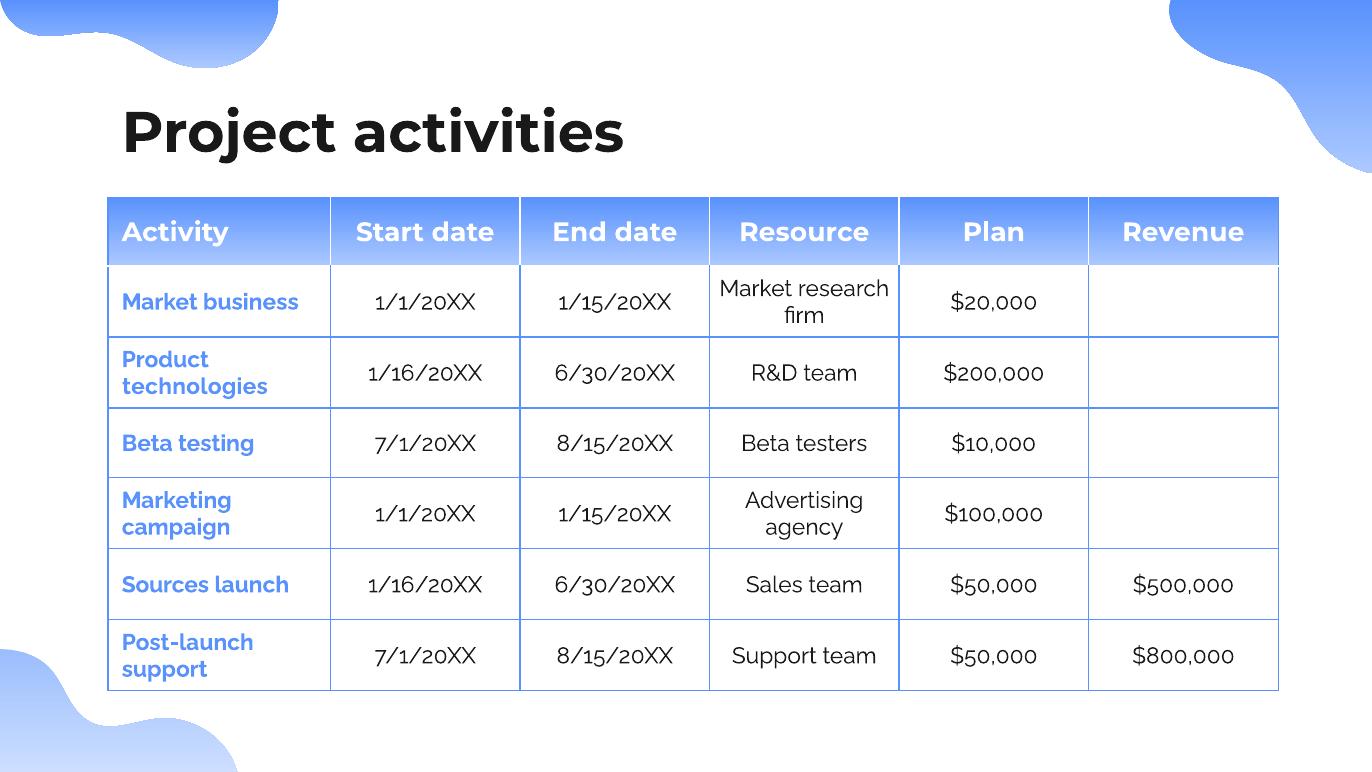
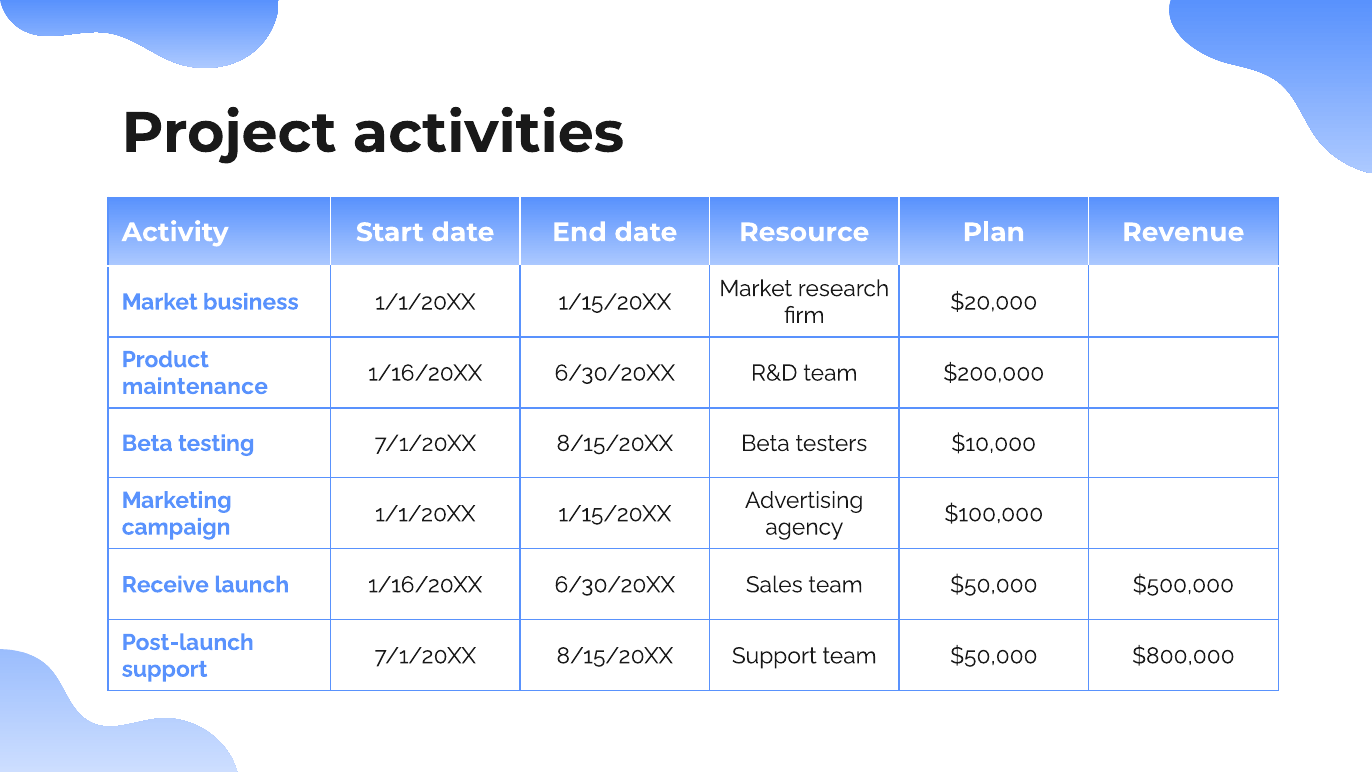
technologies: technologies -> maintenance
Sources: Sources -> Receive
